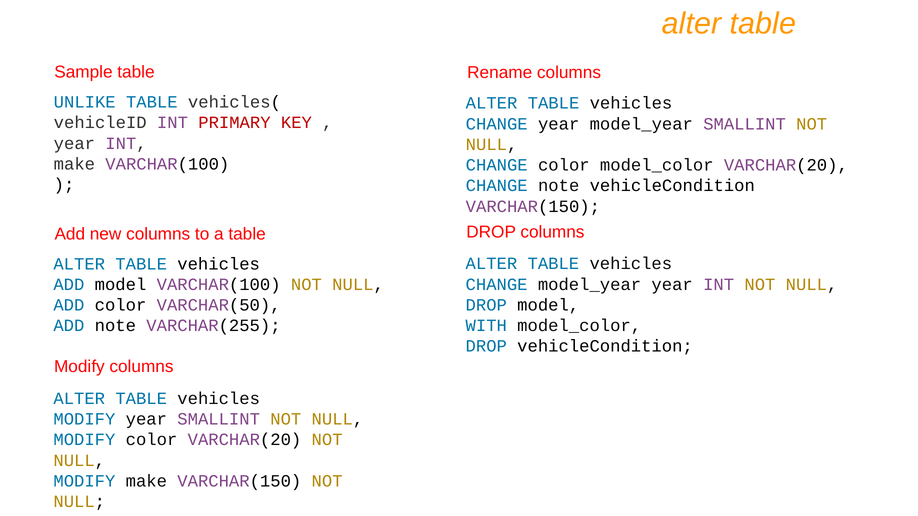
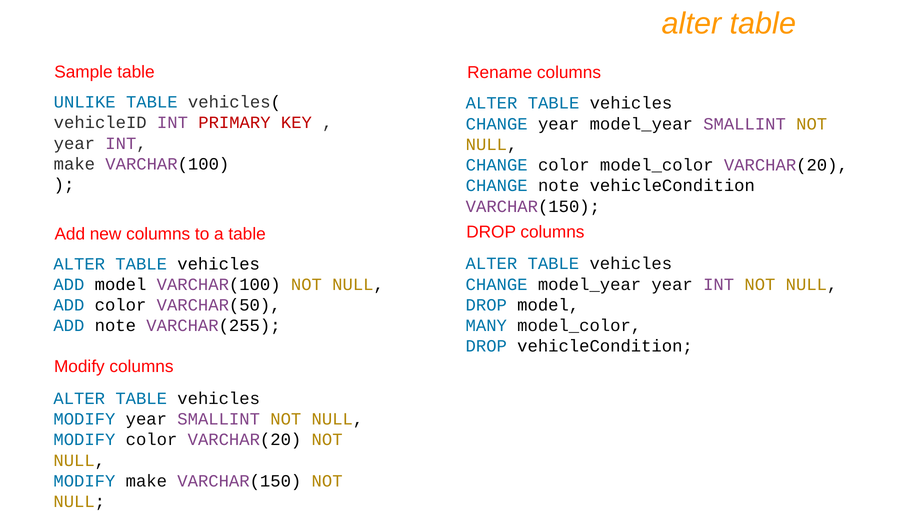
WITH: WITH -> MANY
